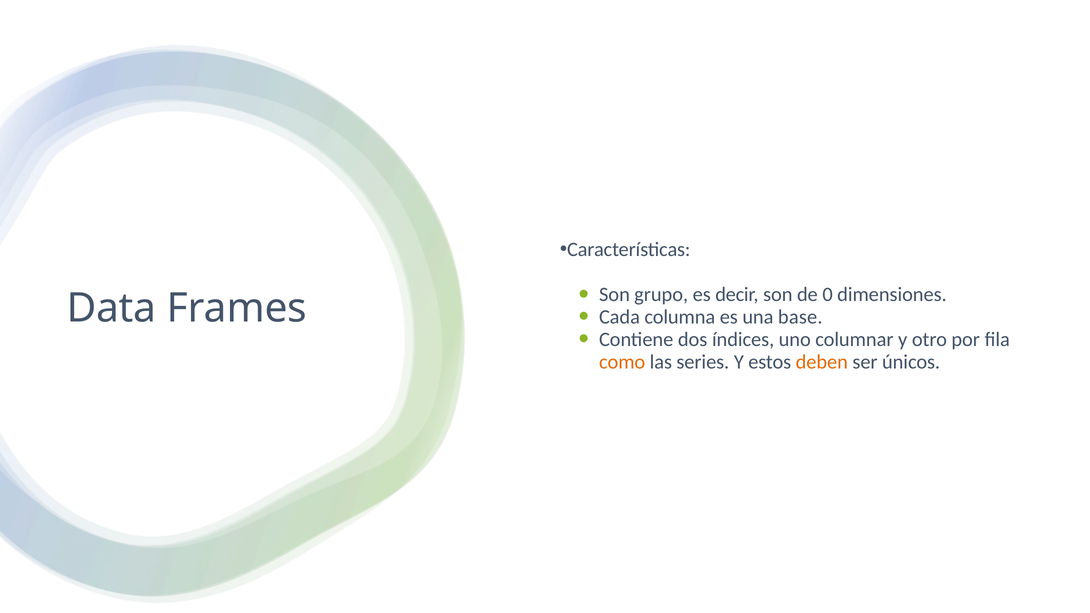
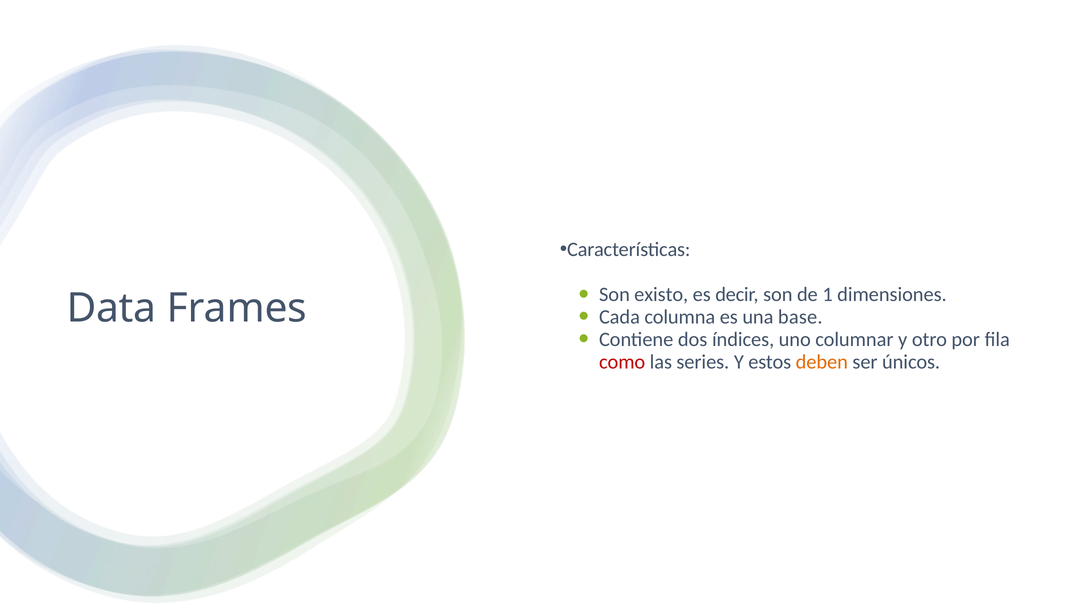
grupo: grupo -> existo
0: 0 -> 1
como colour: orange -> red
